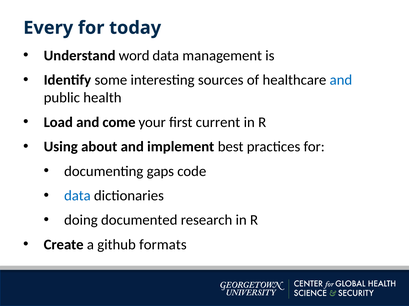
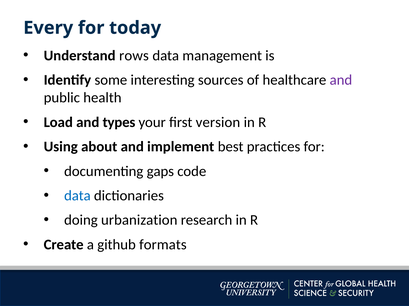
word: word -> rows
and at (341, 80) colour: blue -> purple
come: come -> types
current: current -> version
documented: documented -> urbanization
